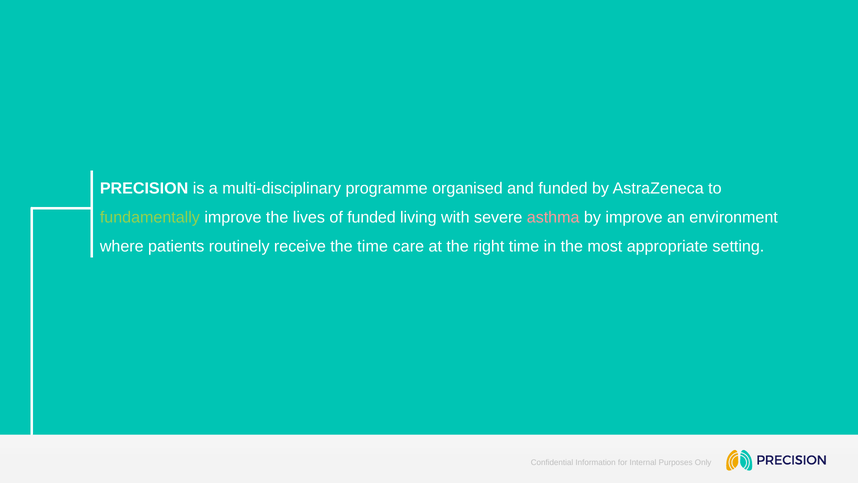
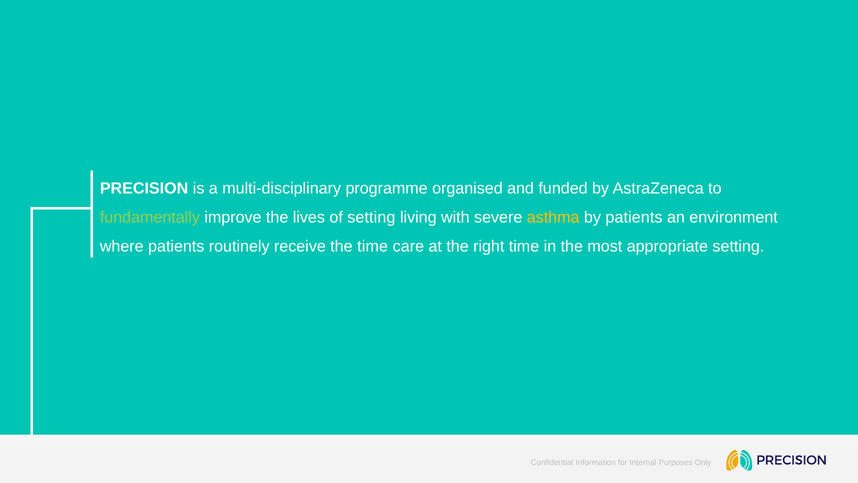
of funded: funded -> setting
asthma colour: pink -> yellow
by improve: improve -> patients
